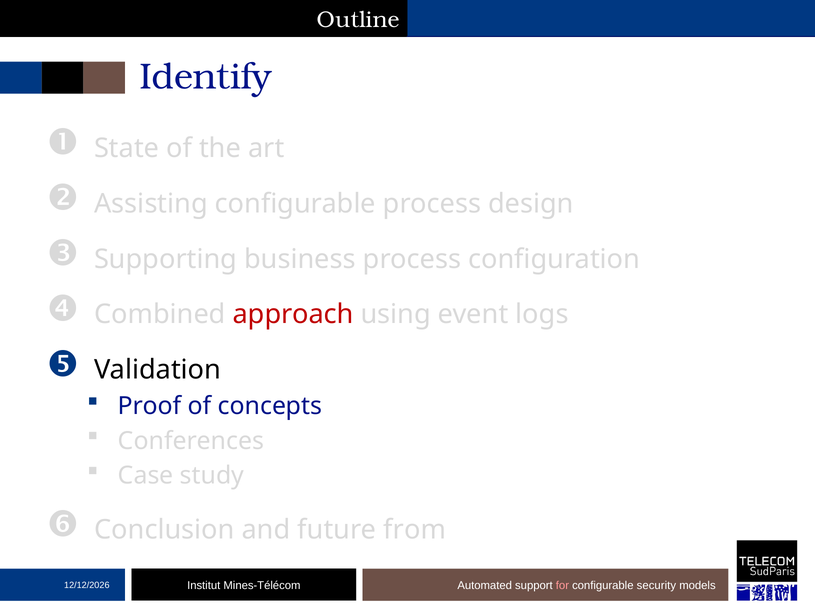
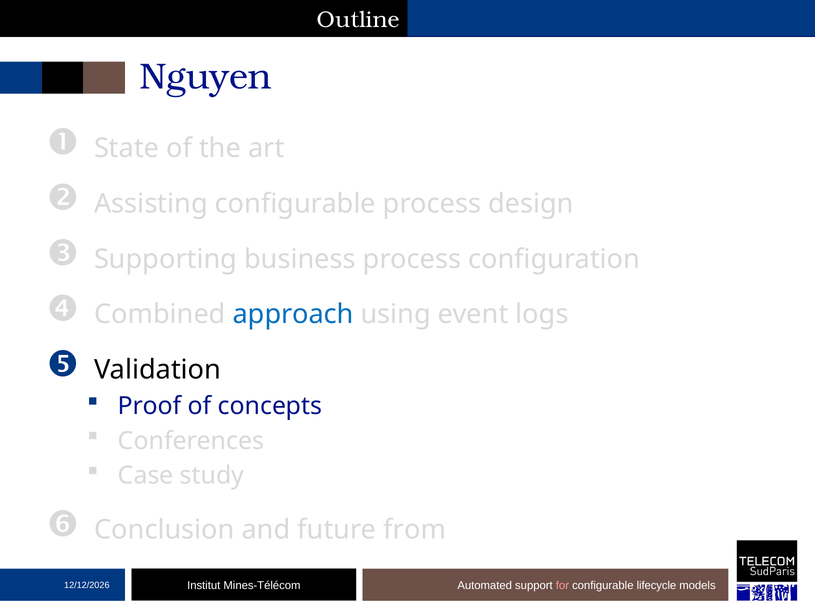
Identify: Identify -> Nguyen
approach colour: red -> blue
security: security -> lifecycle
